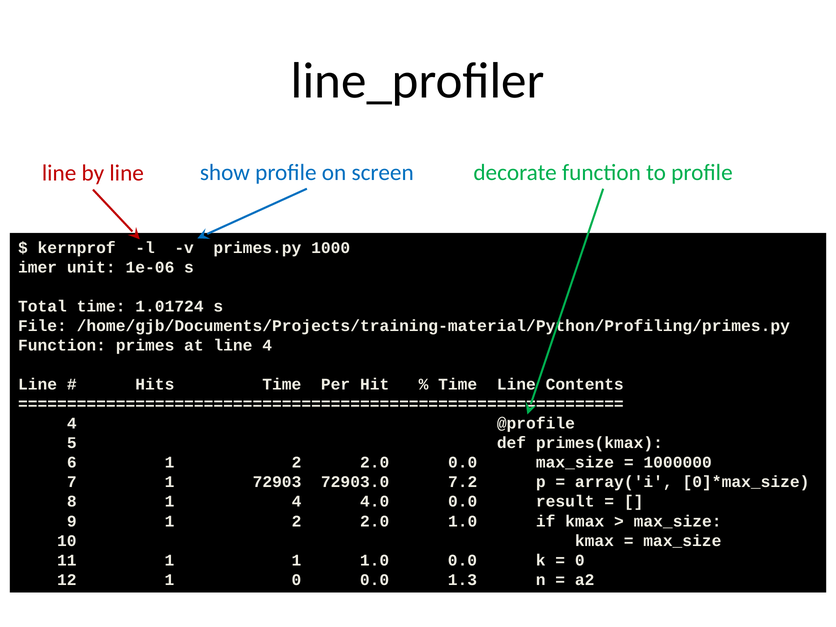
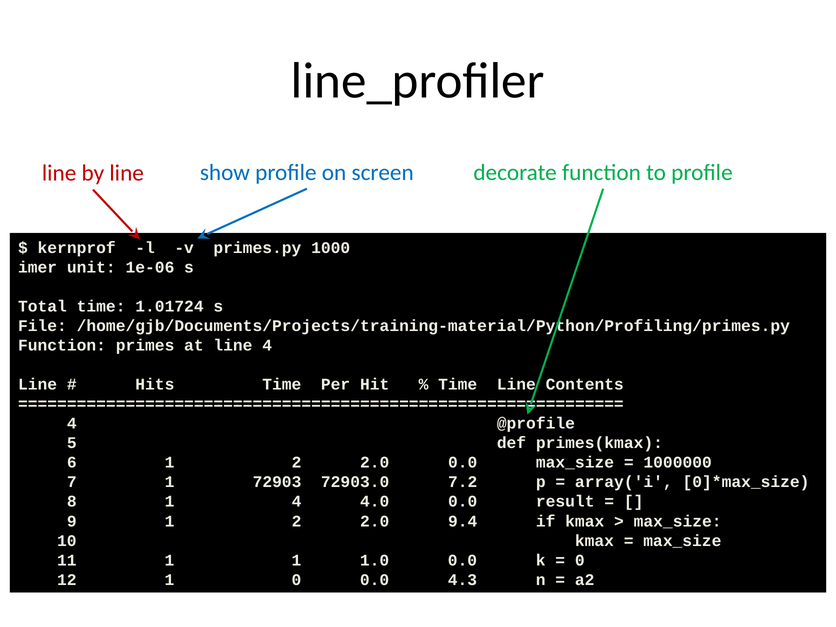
2.0 1.0: 1.0 -> 9.4
1.3: 1.3 -> 4.3
